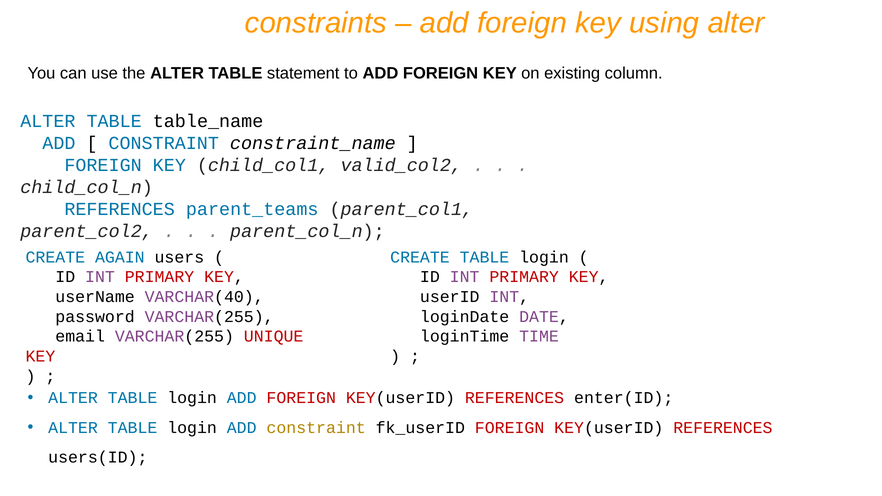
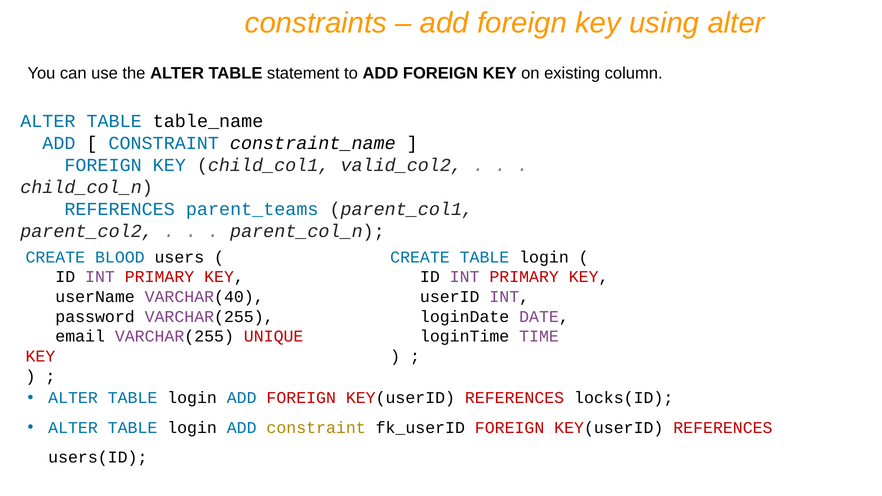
AGAIN: AGAIN -> BLOOD
enter(ID: enter(ID -> locks(ID
